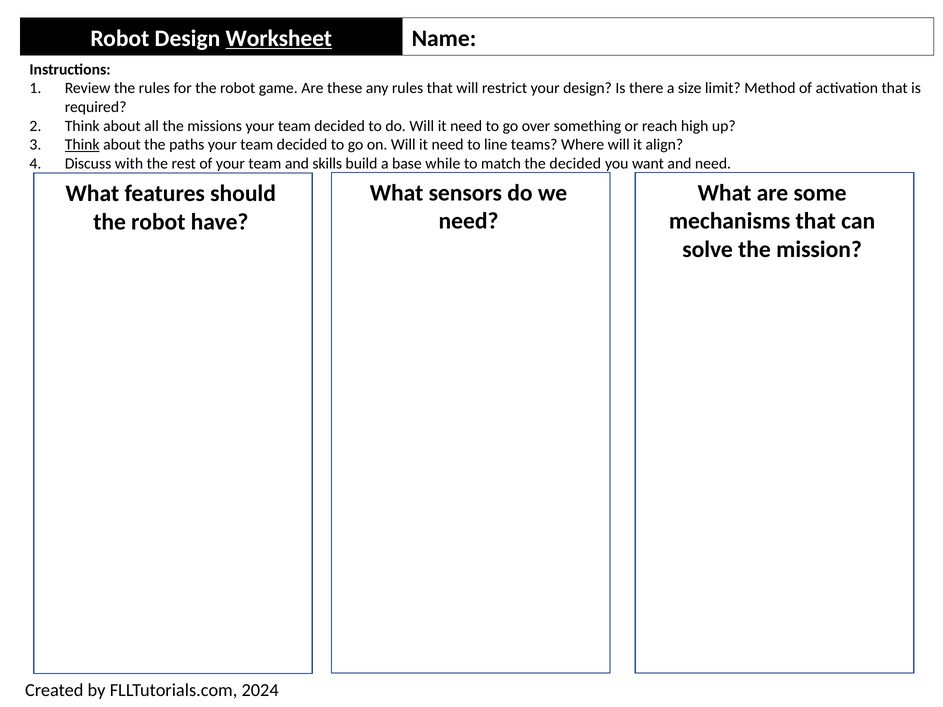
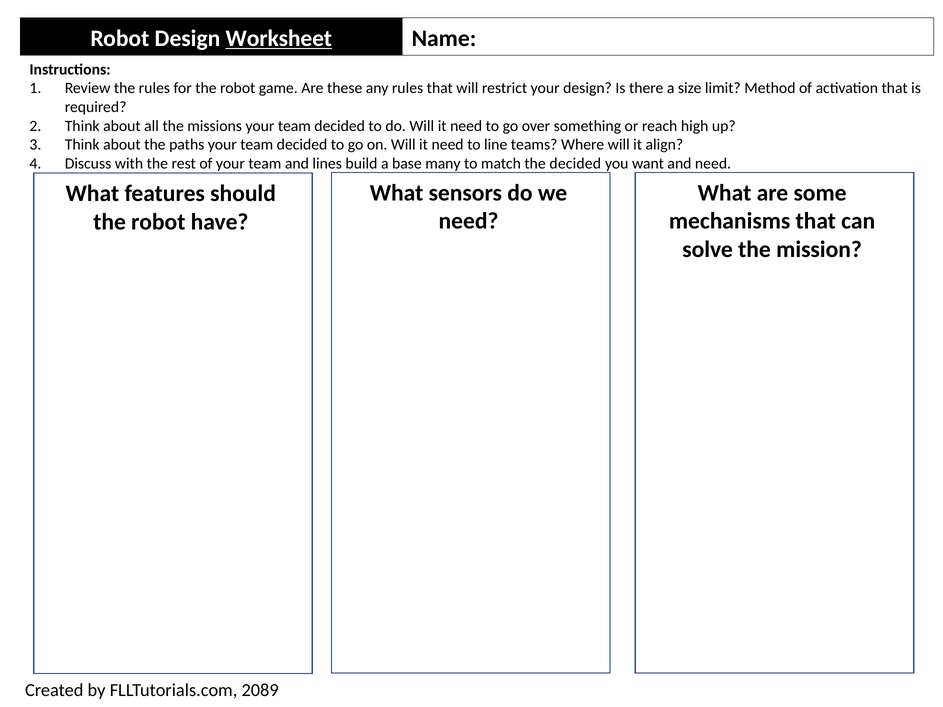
Think at (82, 145) underline: present -> none
skills: skills -> lines
while: while -> many
2024: 2024 -> 2089
